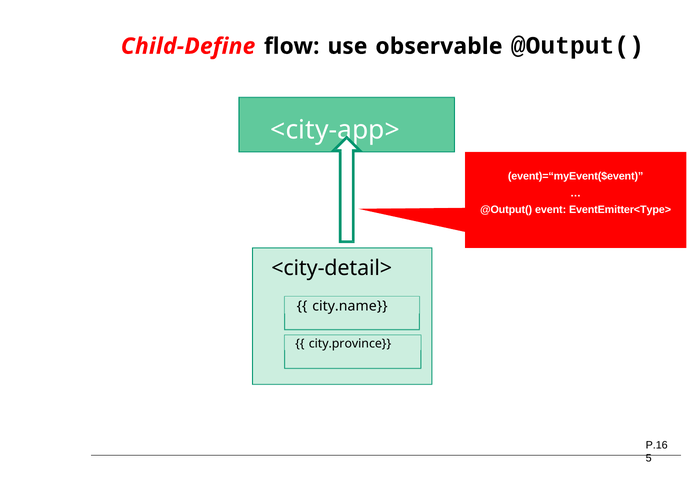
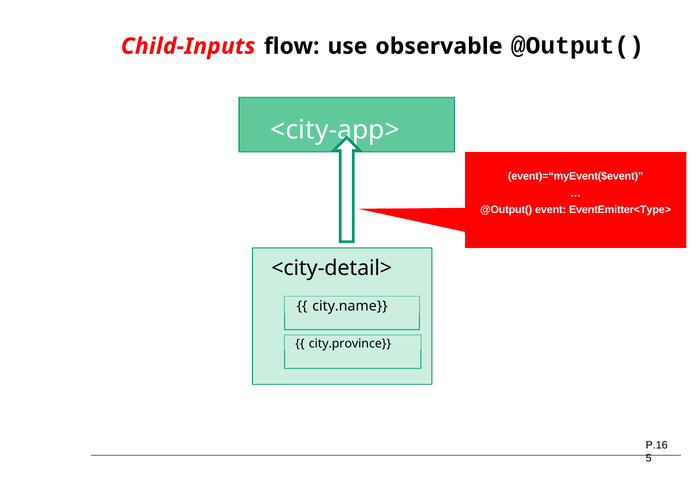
Child-Define: Child-Define -> Child-Inputs
